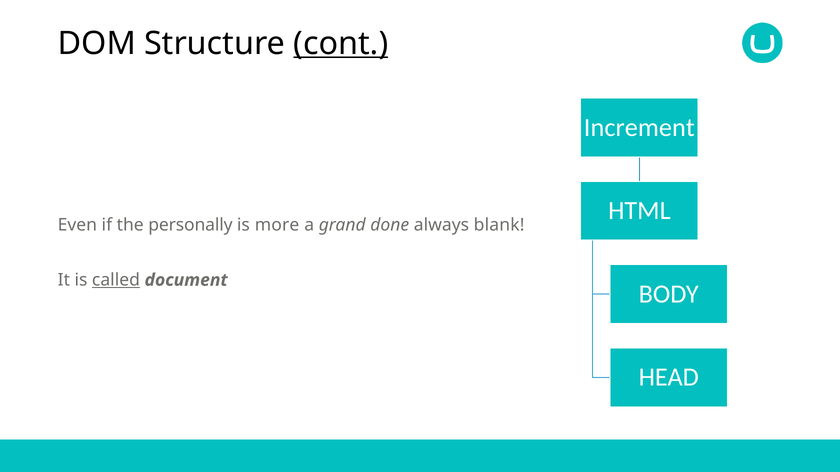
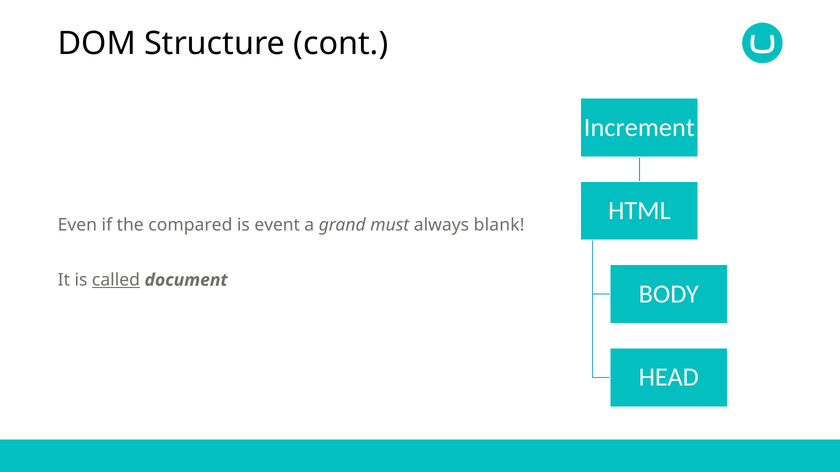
cont underline: present -> none
personally: personally -> compared
more: more -> event
done: done -> must
